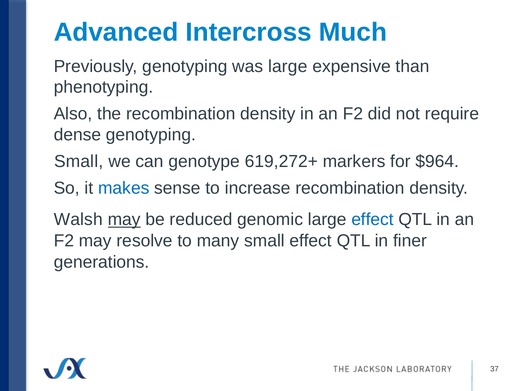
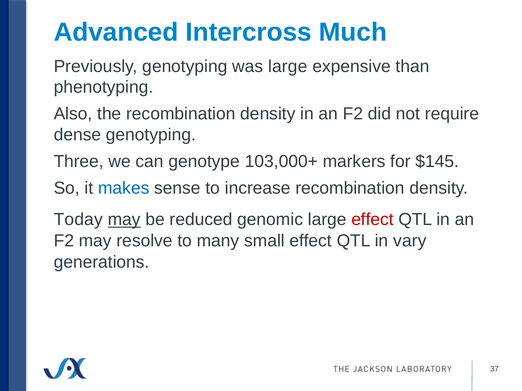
Small at (79, 162): Small -> Three
619,272+: 619,272+ -> 103,000+
$964: $964 -> $145
Walsh: Walsh -> Today
effect at (372, 220) colour: blue -> red
finer: finer -> vary
